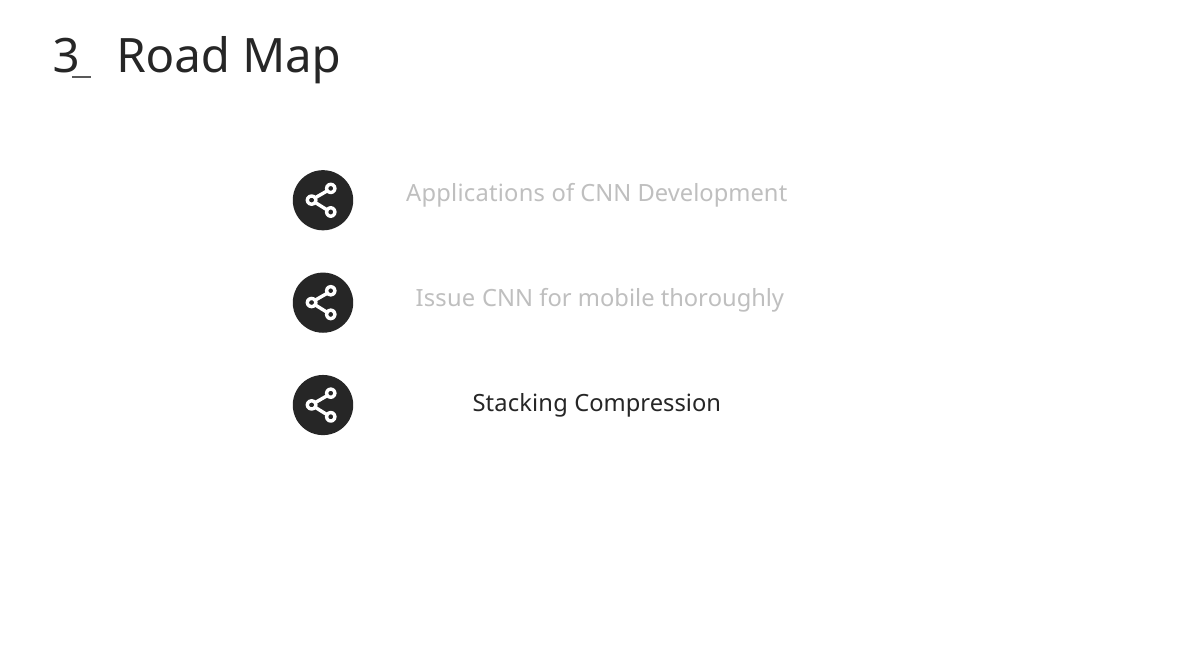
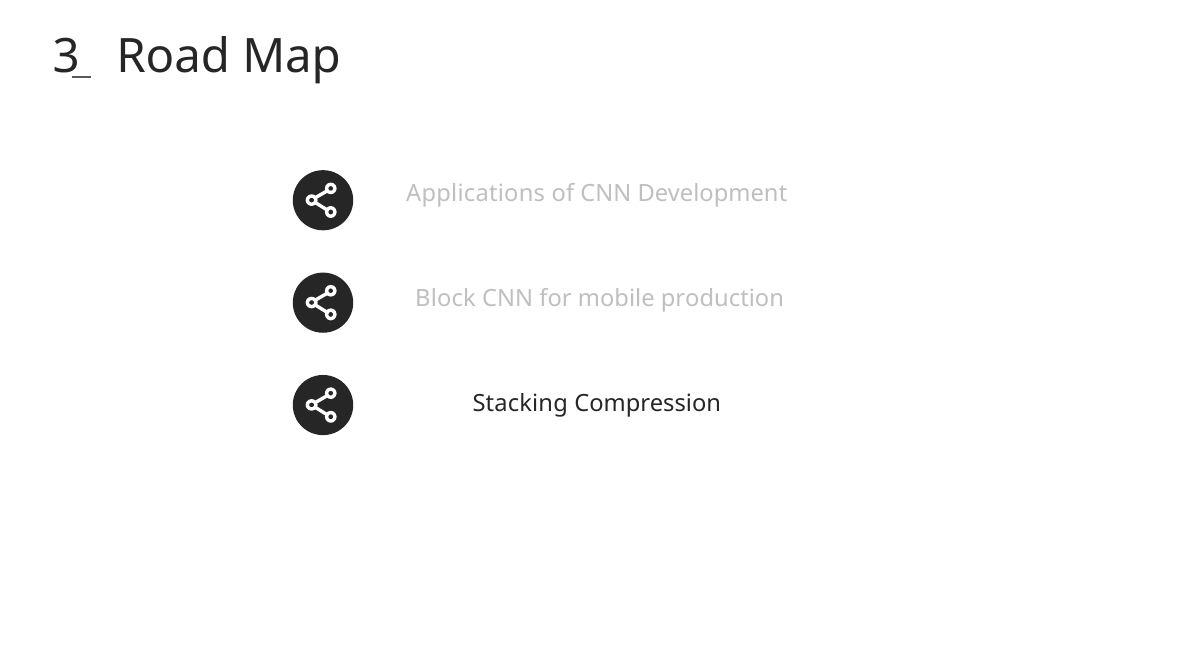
Issue: Issue -> Block
thoroughly: thoroughly -> production
